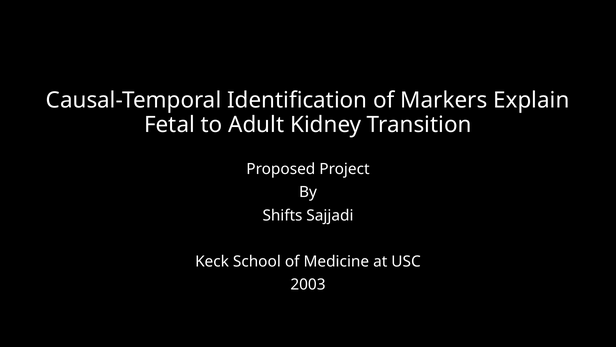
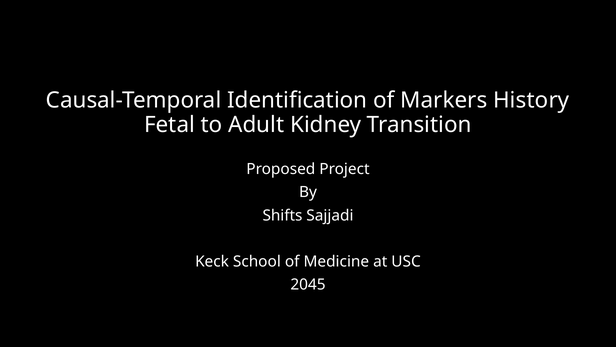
Explain: Explain -> History
2003: 2003 -> 2045
